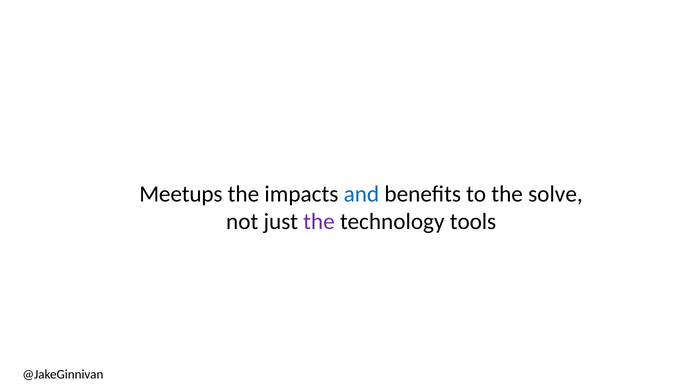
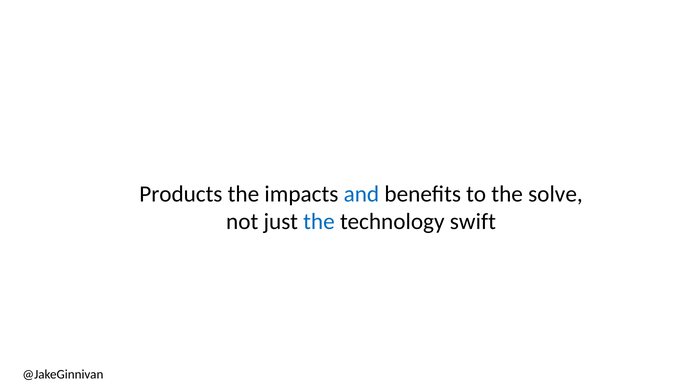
Meetups: Meetups -> Products
the at (319, 222) colour: purple -> blue
tools: tools -> swift
